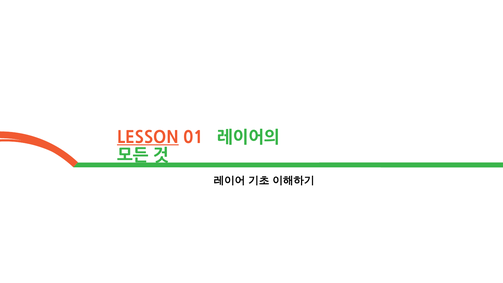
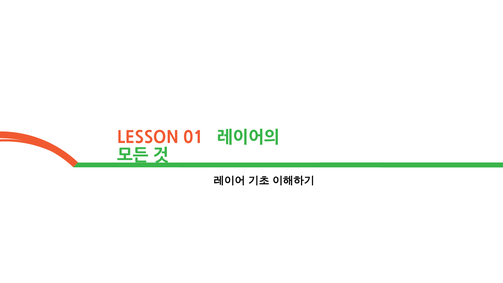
LESSON underline: present -> none
